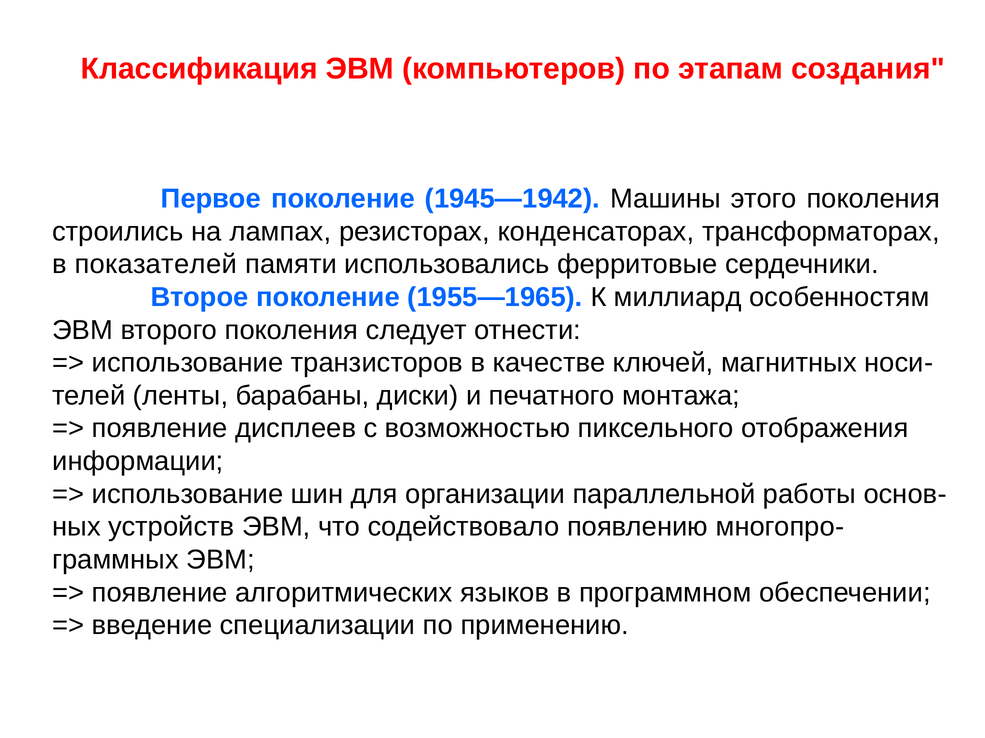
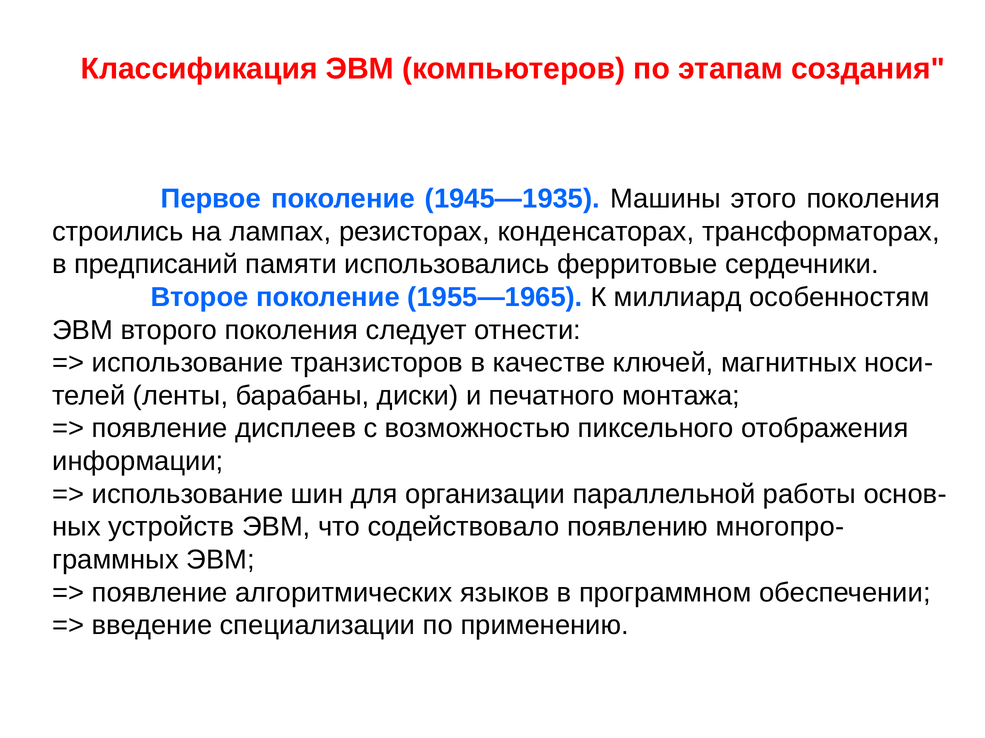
1945—1942: 1945—1942 -> 1945—1935
показателей: показателей -> предписаний
